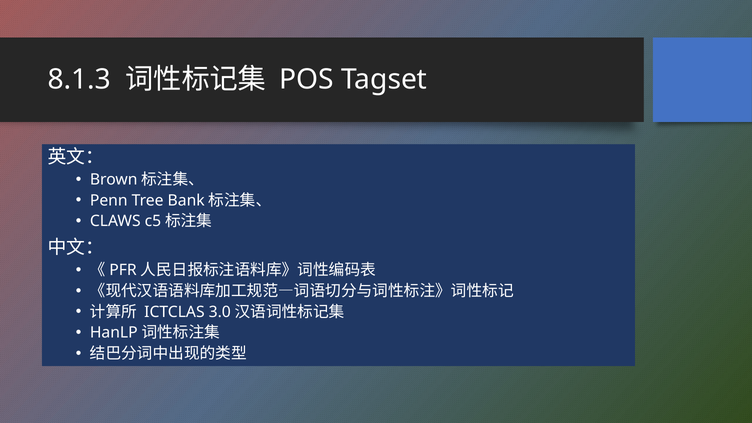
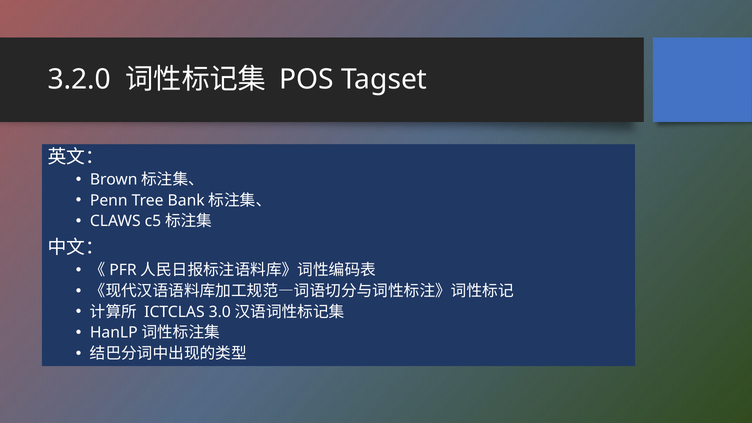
8.1.3: 8.1.3 -> 3.2.0
